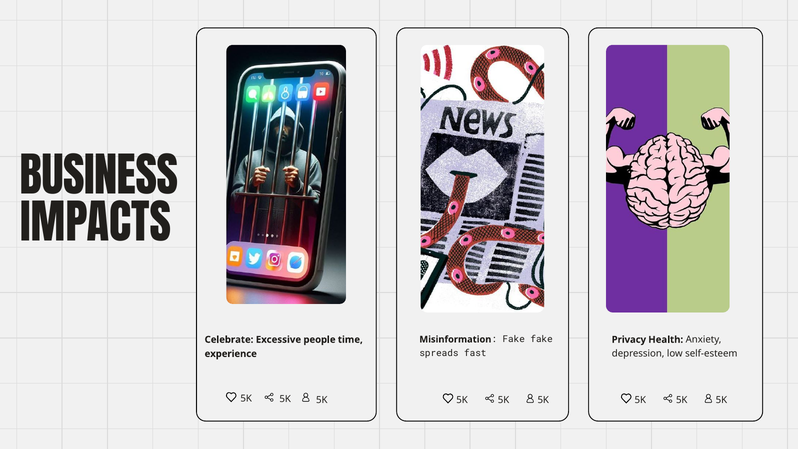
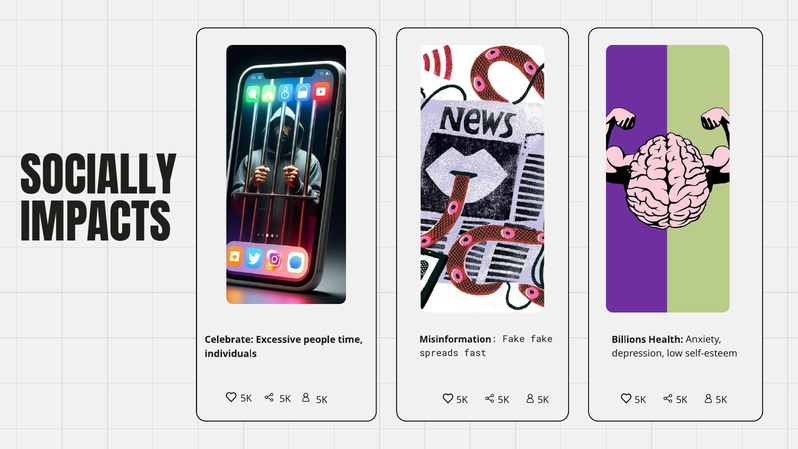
BUSINESS: BUSINESS -> SOCIALLY
Privacy: Privacy -> Billions
experience: experience -> individuals
